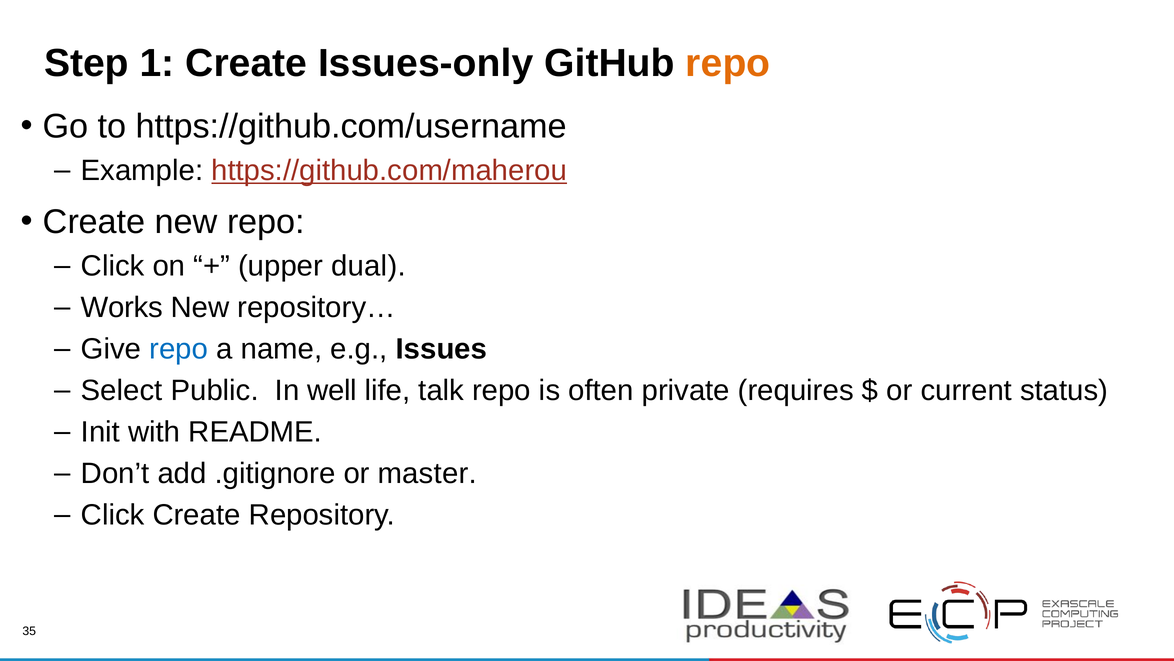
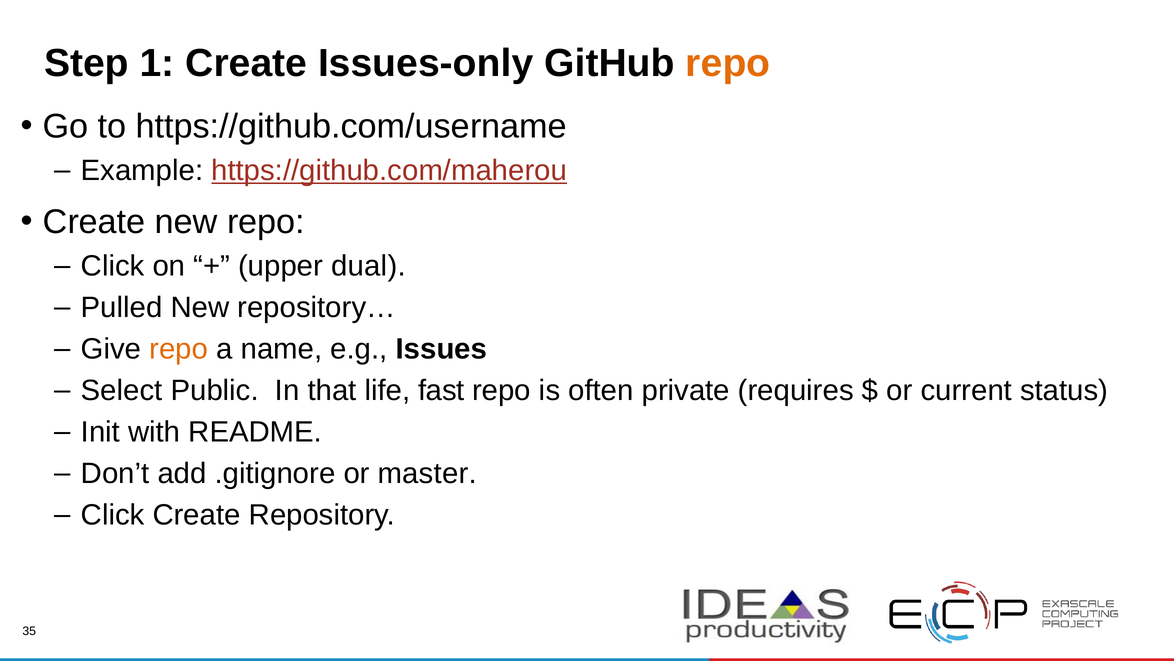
Works: Works -> Pulled
repo at (179, 349) colour: blue -> orange
well: well -> that
talk: talk -> fast
